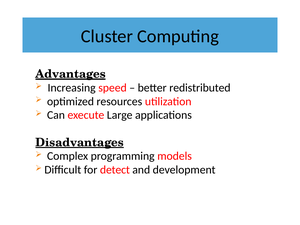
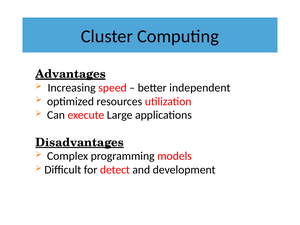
redistributed: redistributed -> independent
